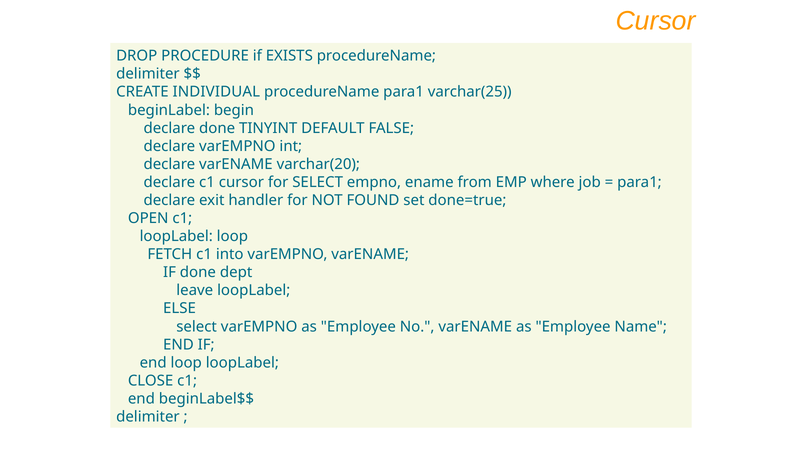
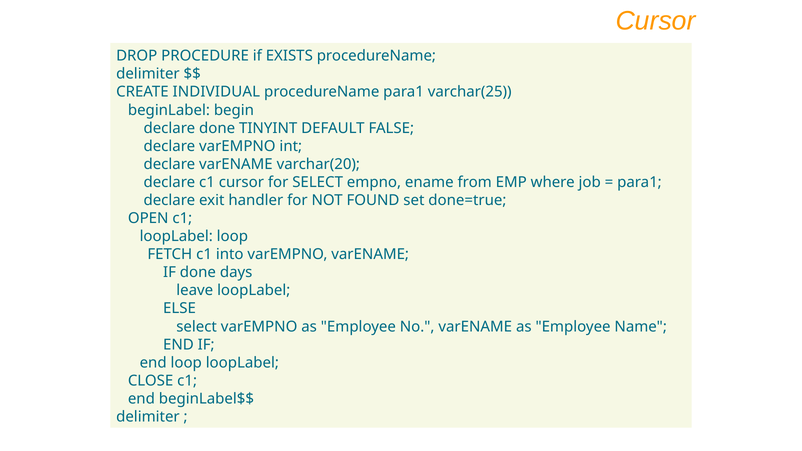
dept: dept -> days
